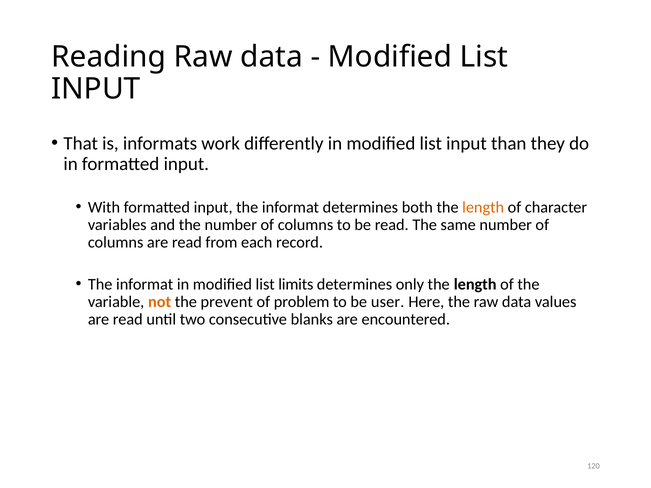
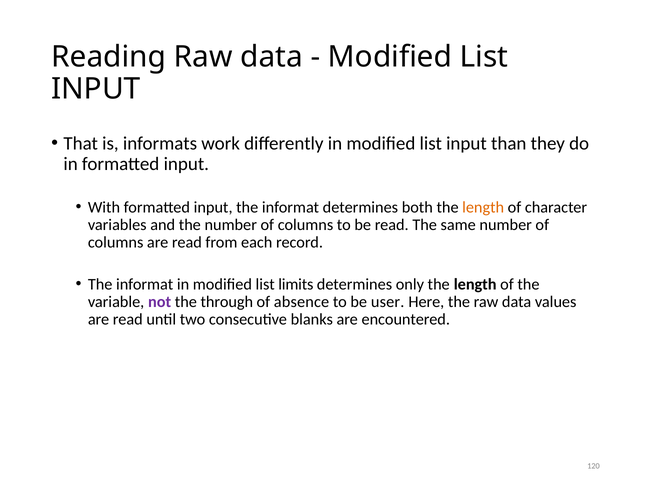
not colour: orange -> purple
prevent: prevent -> through
problem: problem -> absence
